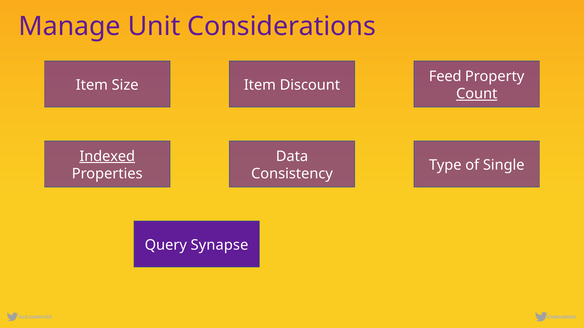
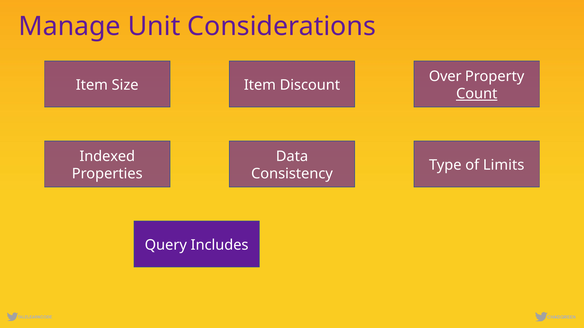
Feed: Feed -> Over
Indexed underline: present -> none
Single: Single -> Limits
Synapse: Synapse -> Includes
